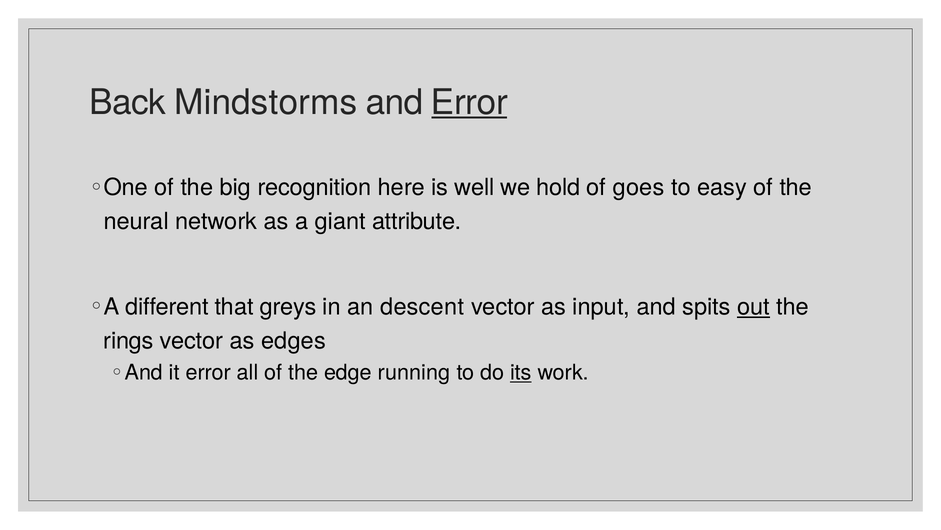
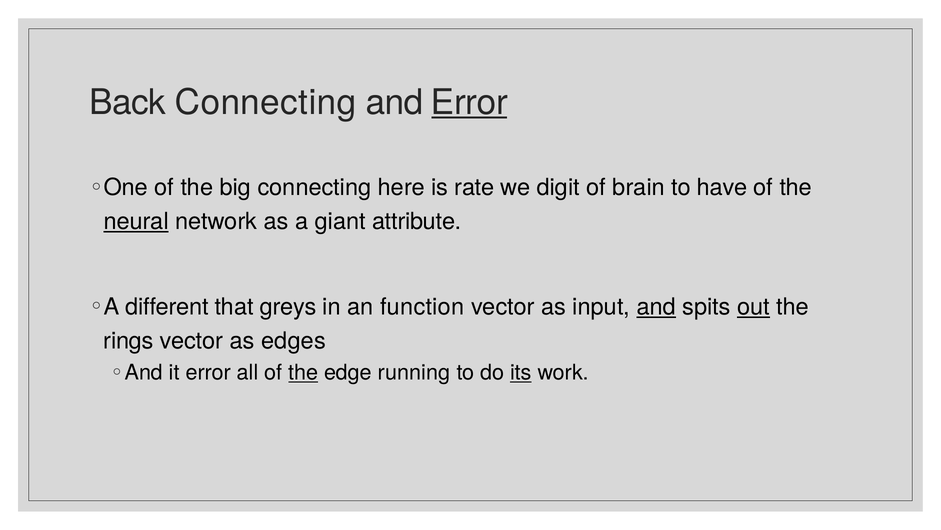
Back Mindstorms: Mindstorms -> Connecting
big recognition: recognition -> connecting
well: well -> rate
hold: hold -> digit
goes: goes -> brain
easy: easy -> have
neural underline: none -> present
descent: descent -> function
and at (656, 307) underline: none -> present
the at (303, 372) underline: none -> present
